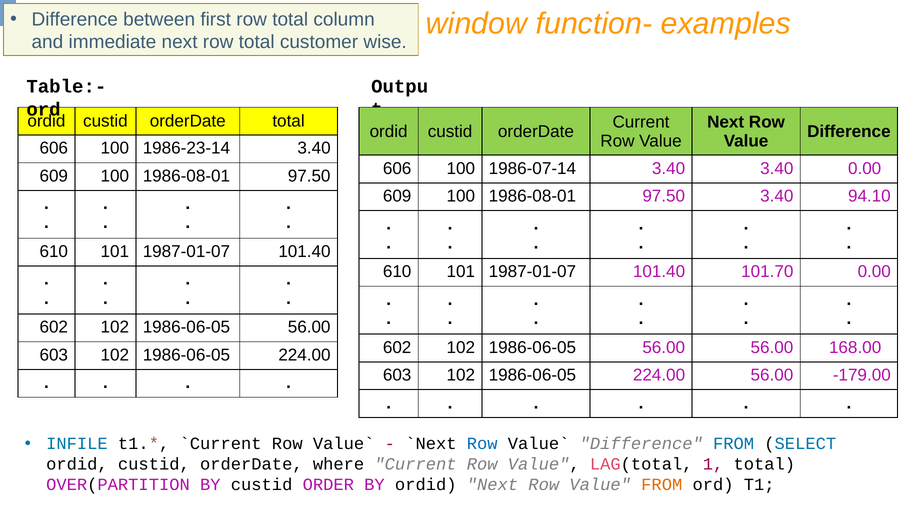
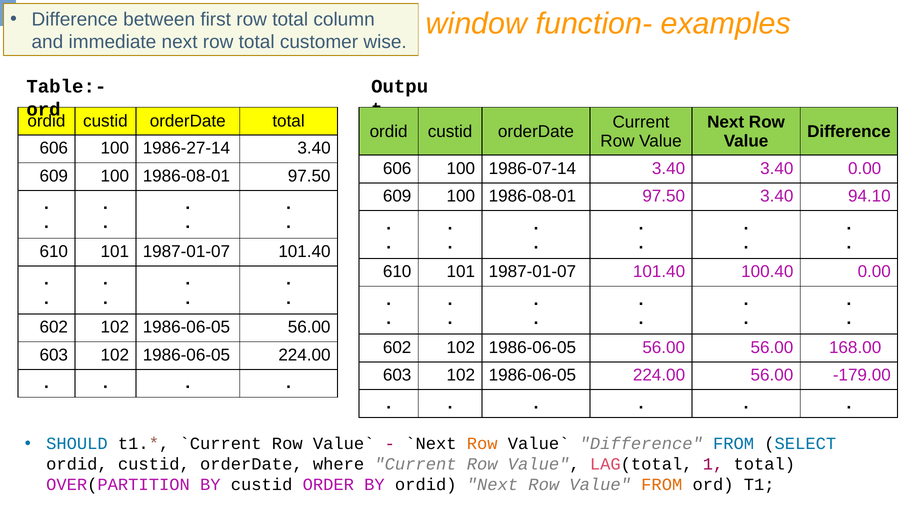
1986-23-14: 1986-23-14 -> 1986-27-14
101.70: 101.70 -> 100.40
INFILE: INFILE -> SHOULD
Row at (482, 444) colour: blue -> orange
